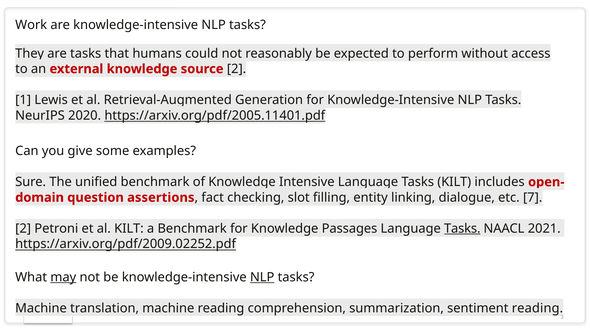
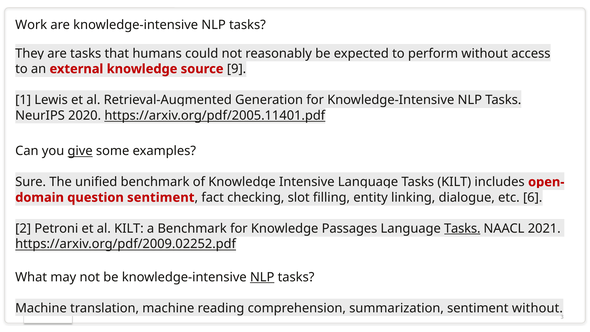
2 at (237, 69): 2 -> 9
give underline: none -> present
question assertions: assertions -> sentiment
7: 7 -> 6
may underline: present -> none
sentiment reading: reading -> without
